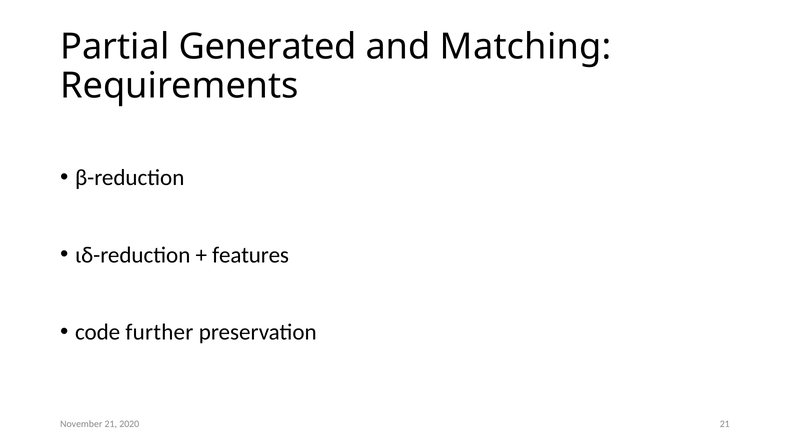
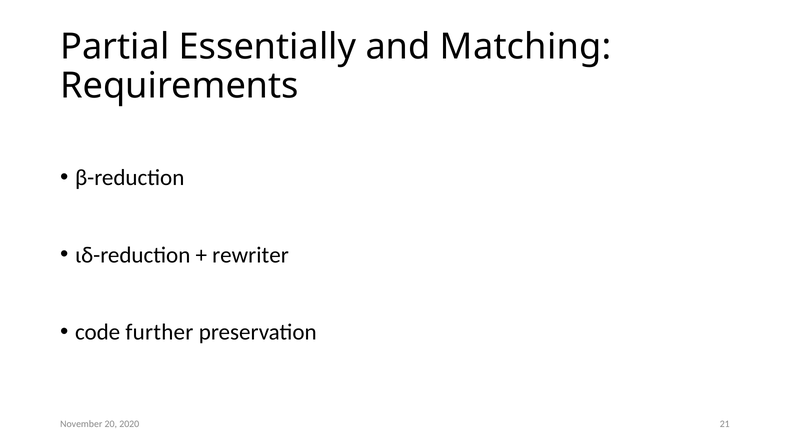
Generated: Generated -> Essentially
features: features -> rewriter
November 21: 21 -> 20
